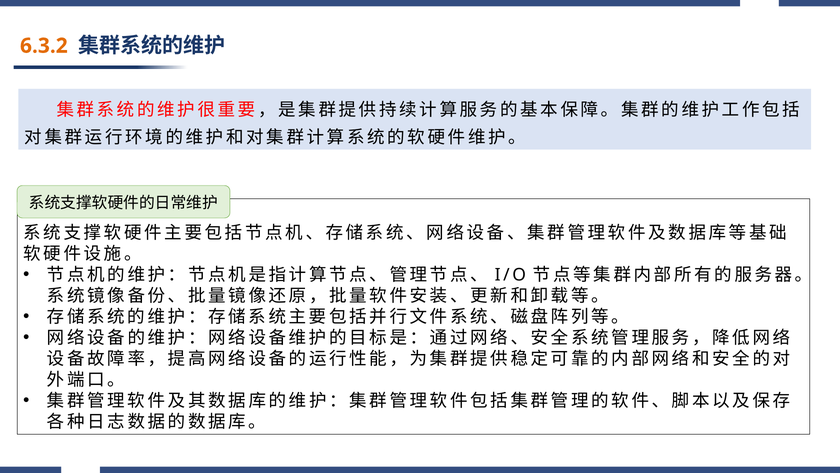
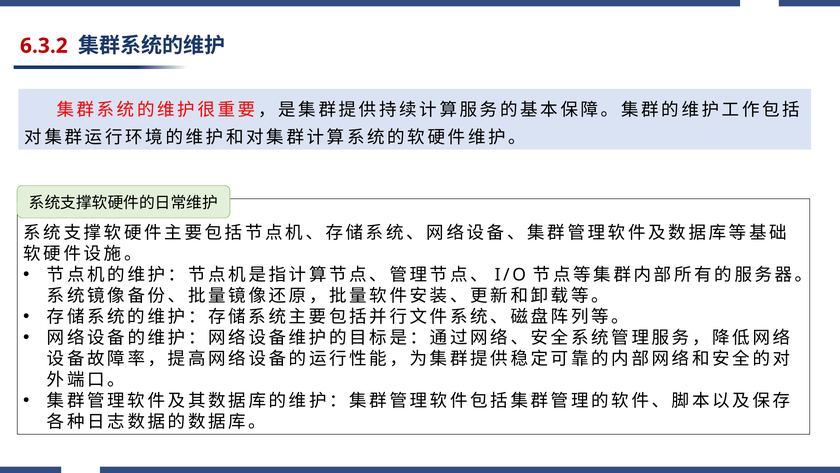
6.3.2 colour: orange -> red
